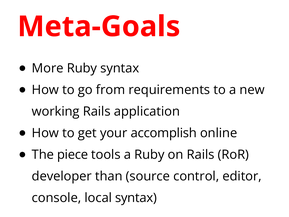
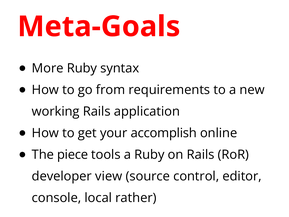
than: than -> view
local syntax: syntax -> rather
